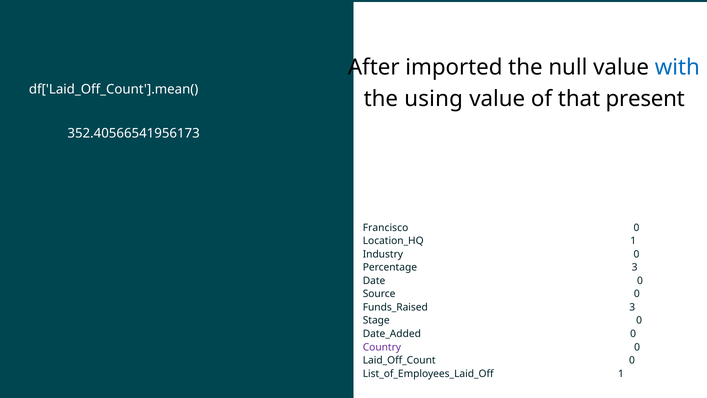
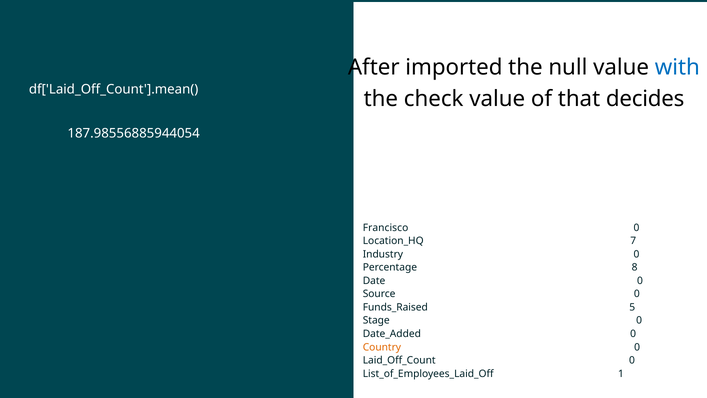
using: using -> check
present: present -> decides
352.40566541956173: 352.40566541956173 -> 187.98556885944054
Location_HQ 1: 1 -> 7
Percentage 3: 3 -> 8
Funds_Raised 3: 3 -> 5
Country colour: purple -> orange
